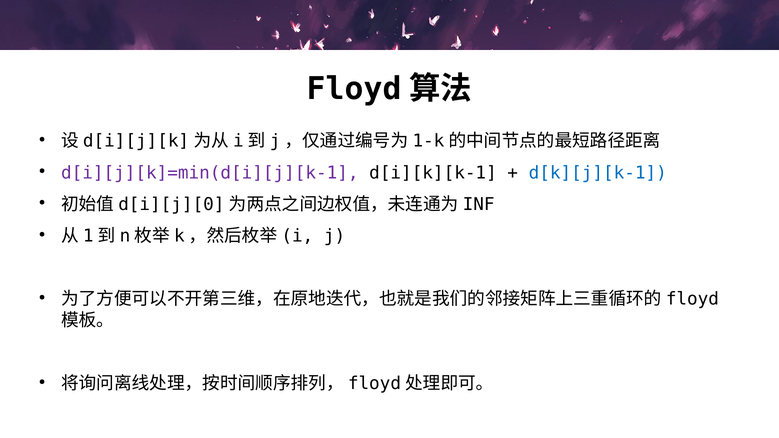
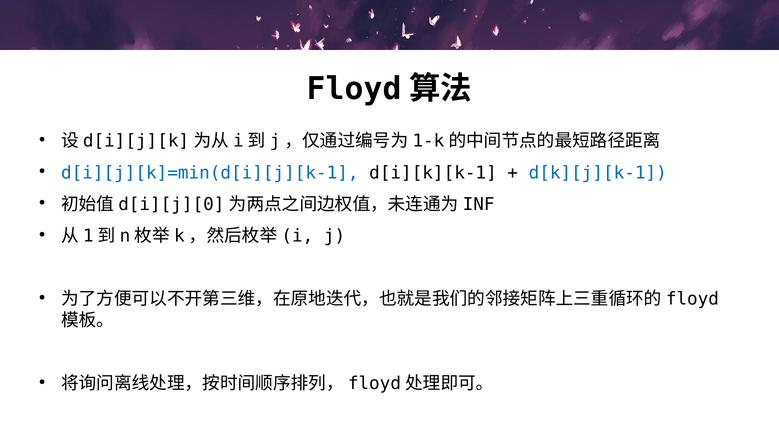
d[i][j][k]=min(d[i][j][k-1 colour: purple -> blue
